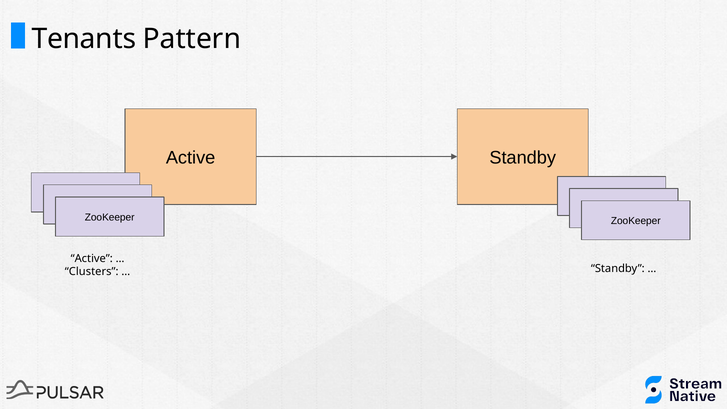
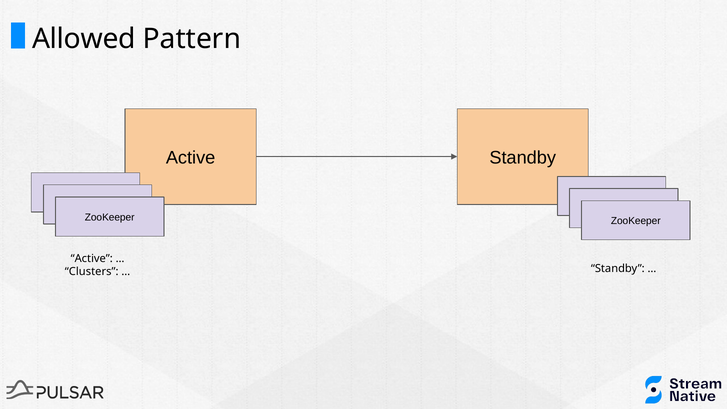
Tenants: Tenants -> Allowed
